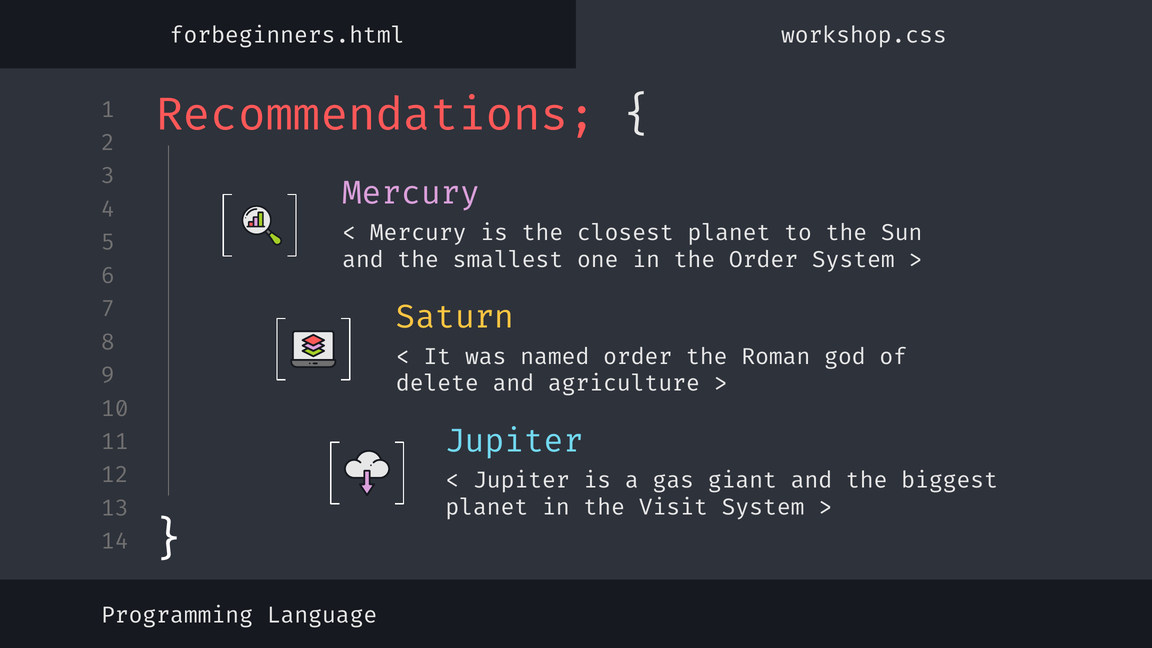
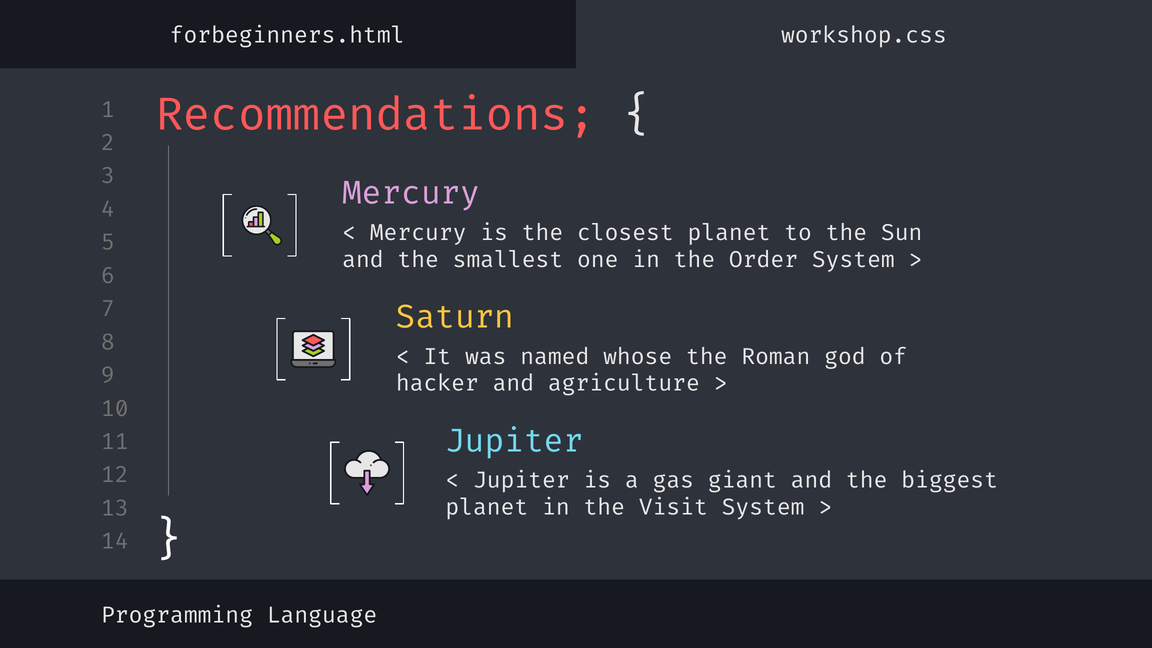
named order: order -> whose
delete: delete -> hacker
